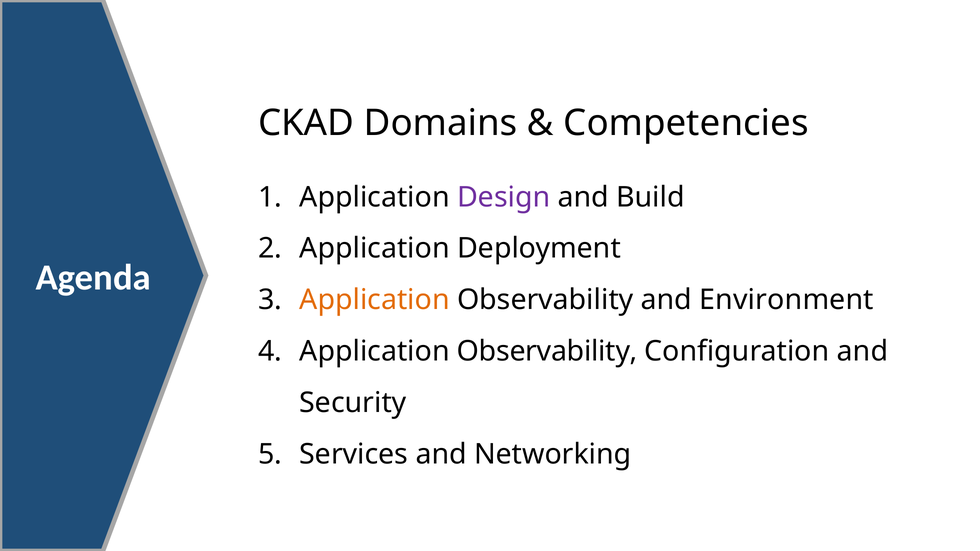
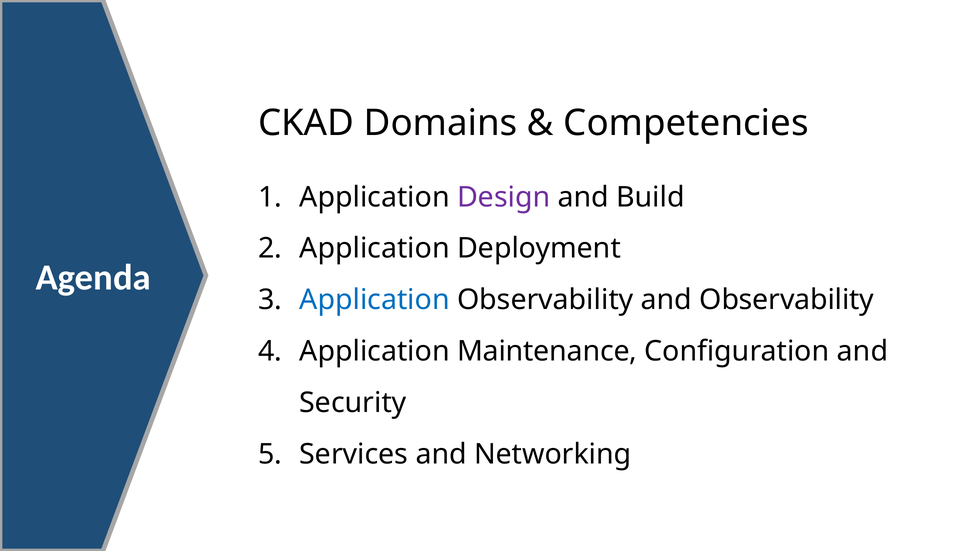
Application at (375, 300) colour: orange -> blue
and Environment: Environment -> Observability
Observability at (547, 352): Observability -> Maintenance
